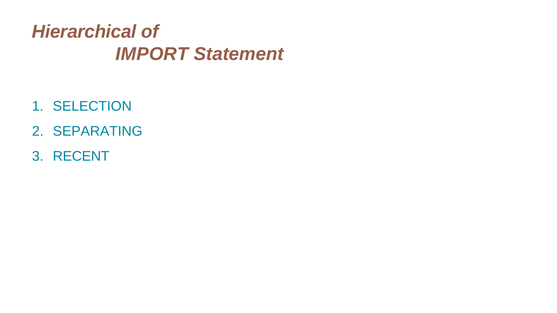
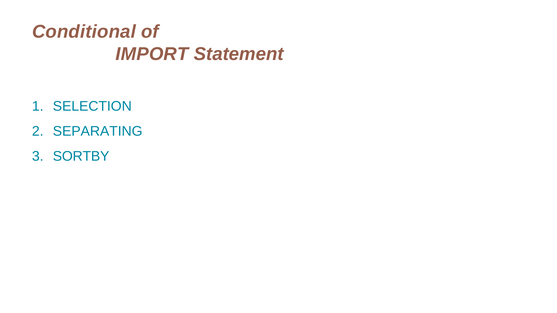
Hierarchical: Hierarchical -> Conditional
RECENT: RECENT -> SORTBY
